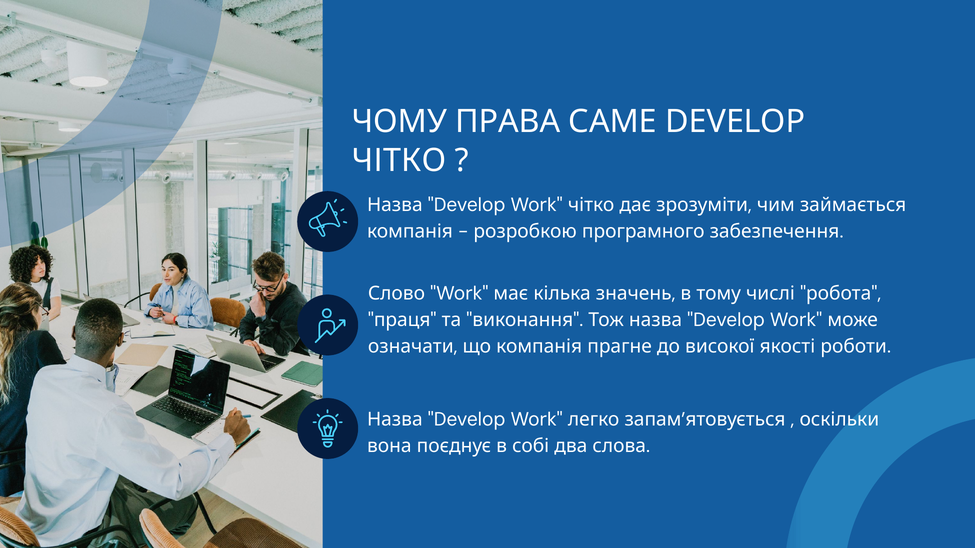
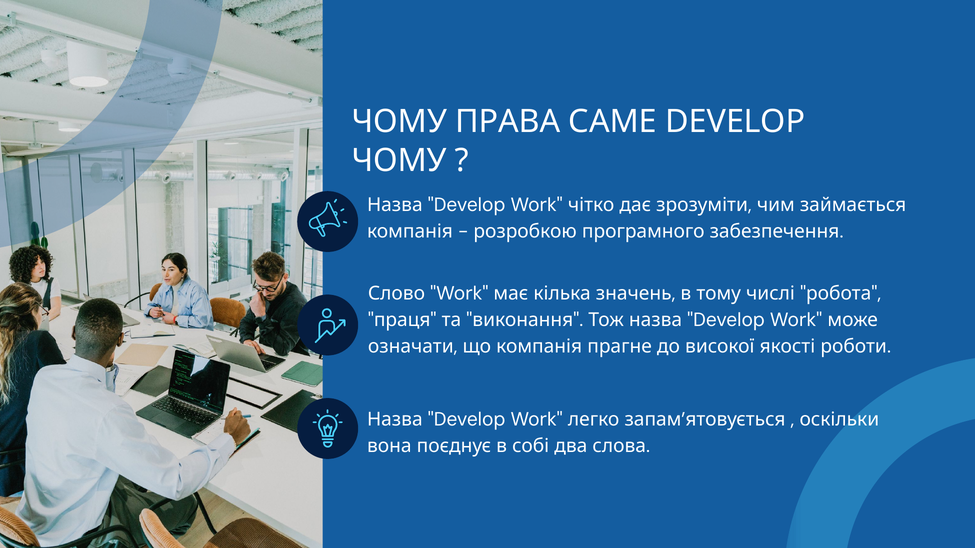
ЧІТКО at (399, 161): ЧІТКО -> ЧОМУ
